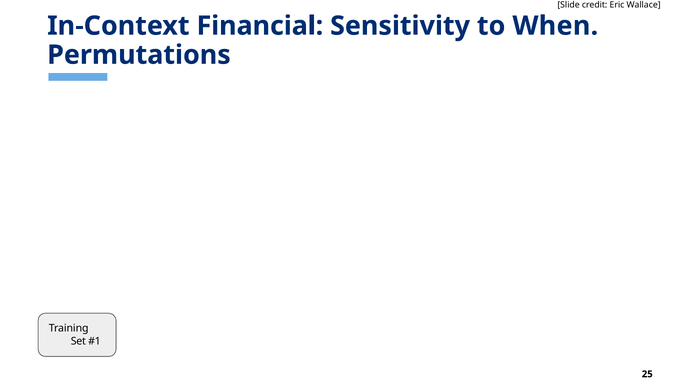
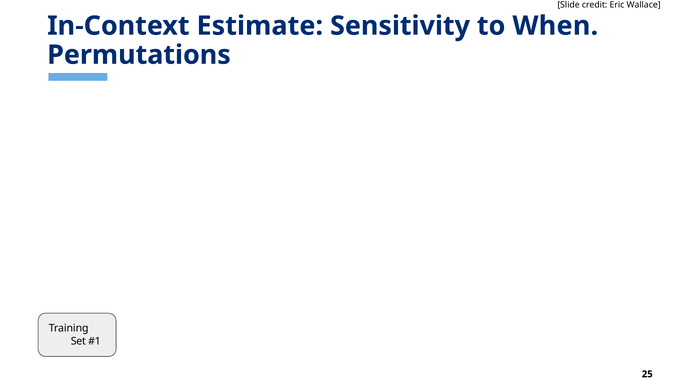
Financial: Financial -> Estimate
